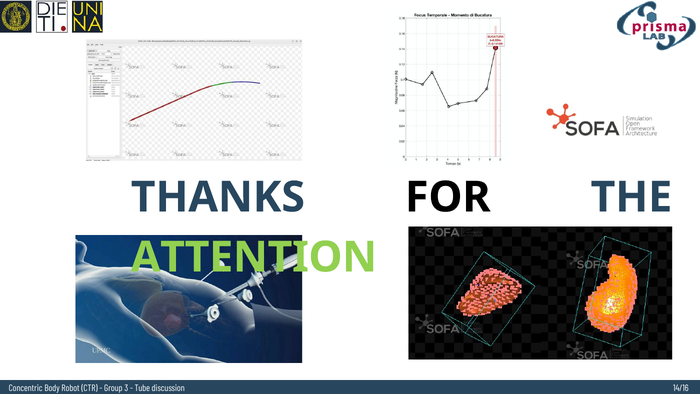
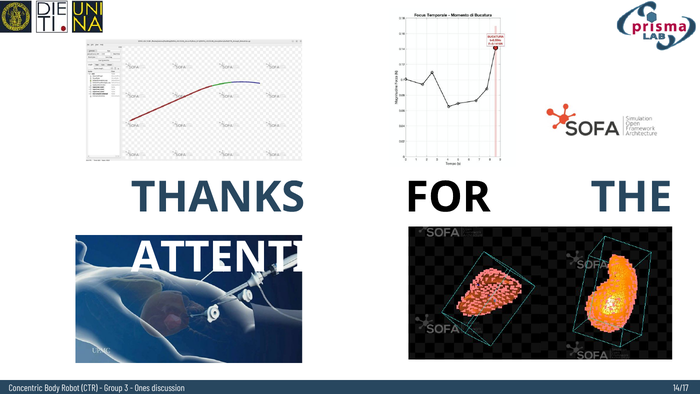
ATTENTION colour: light green -> white
14/16: 14/16 -> 14/17
Tube: Tube -> Ones
